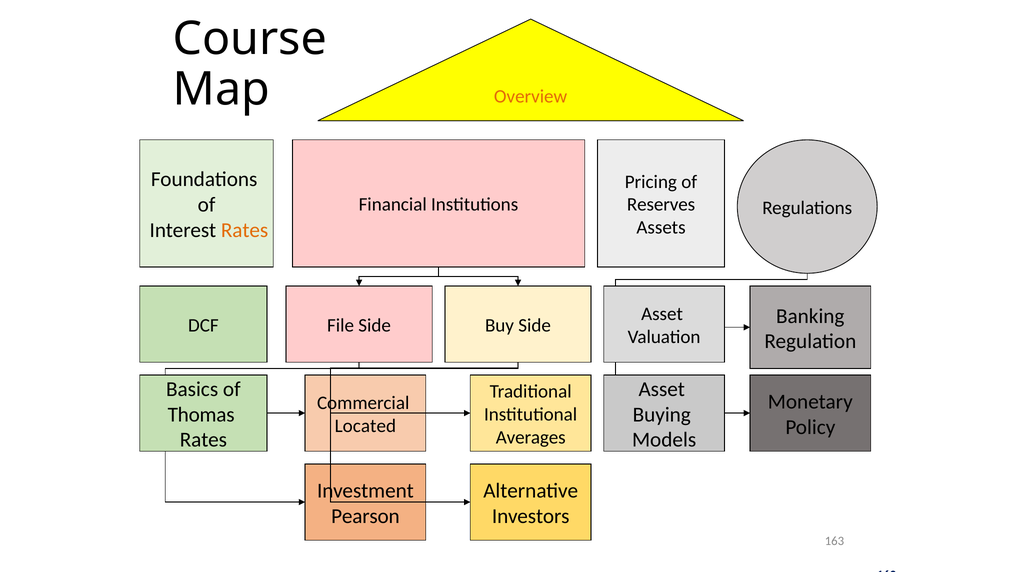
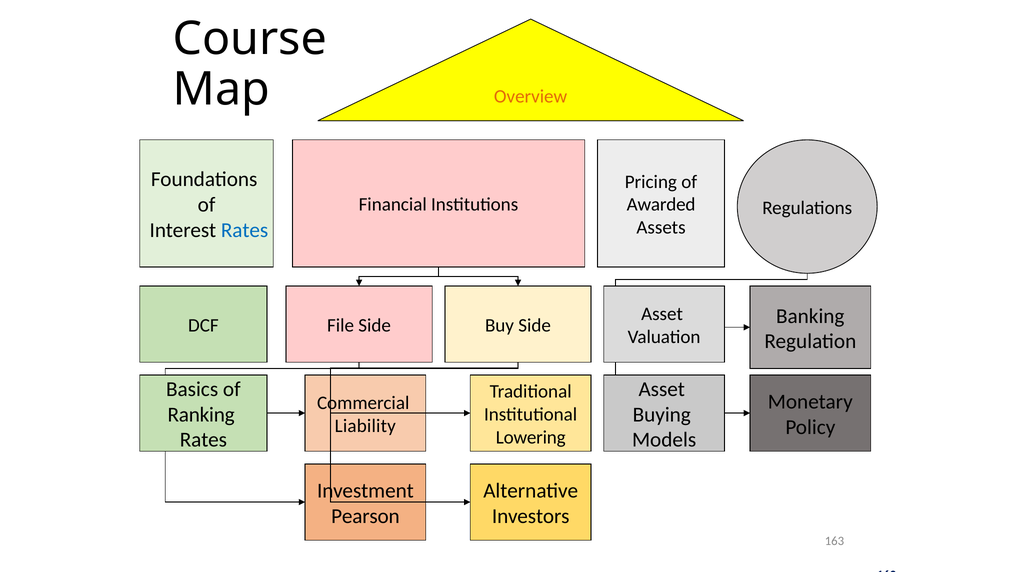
Reserves: Reserves -> Awarded
Rates at (245, 230) colour: orange -> blue
Thomas: Thomas -> Ranking
Located: Located -> Liability
Averages: Averages -> Lowering
